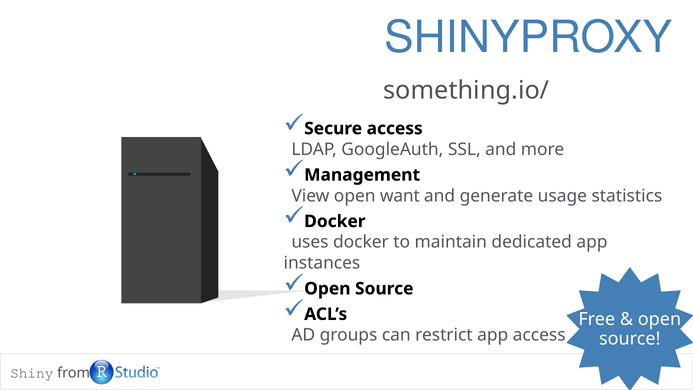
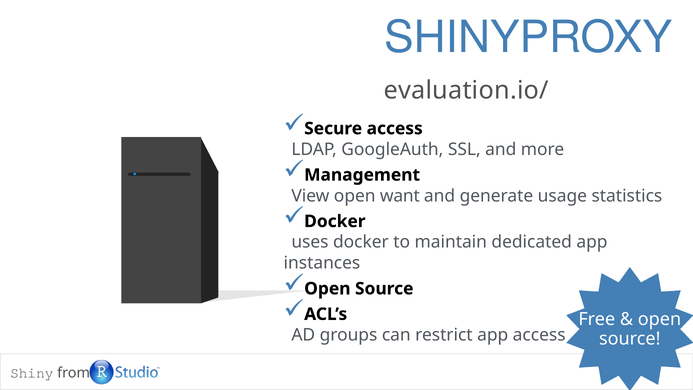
something.io/: something.io/ -> evaluation.io/
